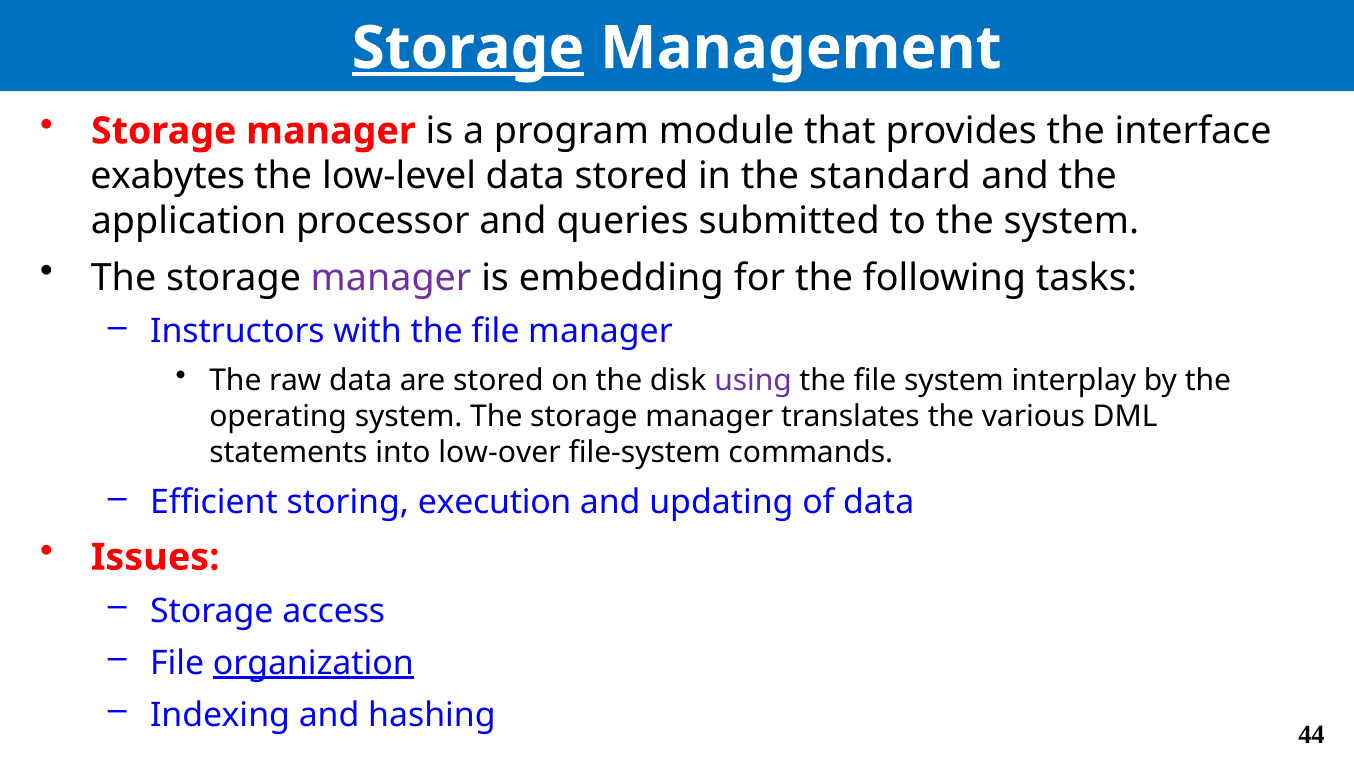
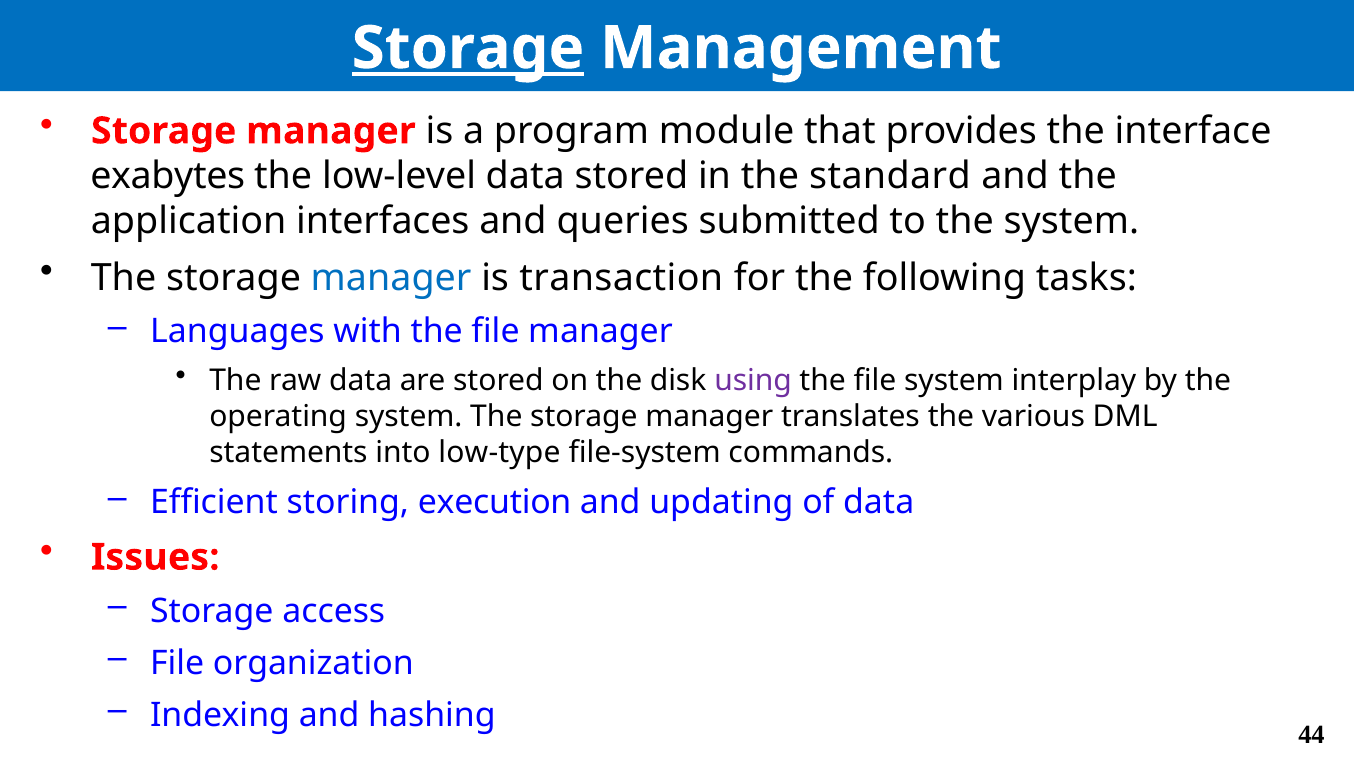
processor: processor -> interfaces
manager at (391, 278) colour: purple -> blue
embedding: embedding -> transaction
Instructors: Instructors -> Languages
low-over: low-over -> low-type
organization underline: present -> none
